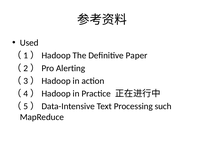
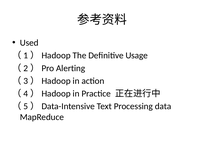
Paper: Paper -> Usage
such: such -> data
